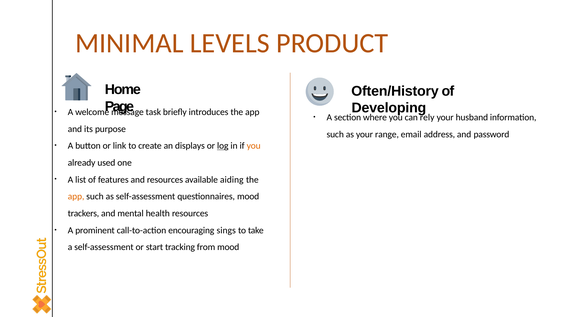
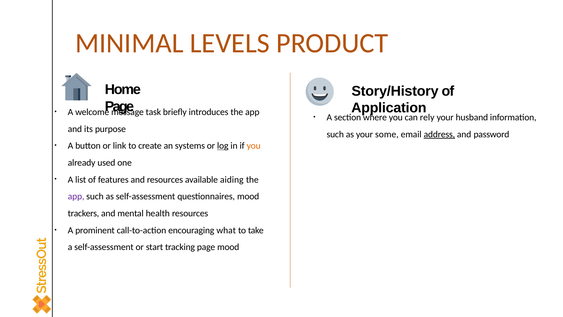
Often/History: Often/History -> Story/History
Developing: Developing -> Application
range: range -> some
address underline: none -> present
displays: displays -> systems
app at (76, 196) colour: orange -> purple
sings: sings -> what
tracking from: from -> page
